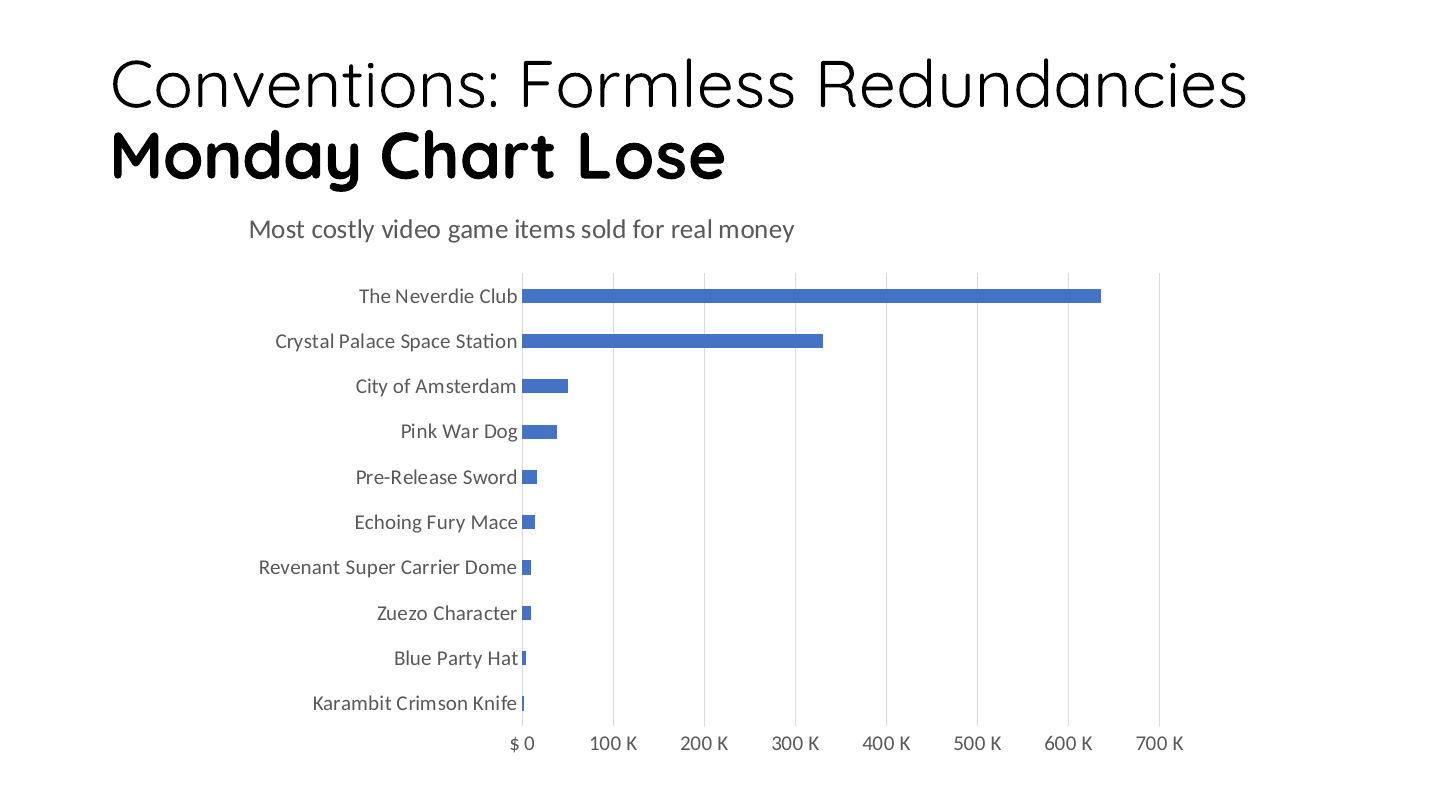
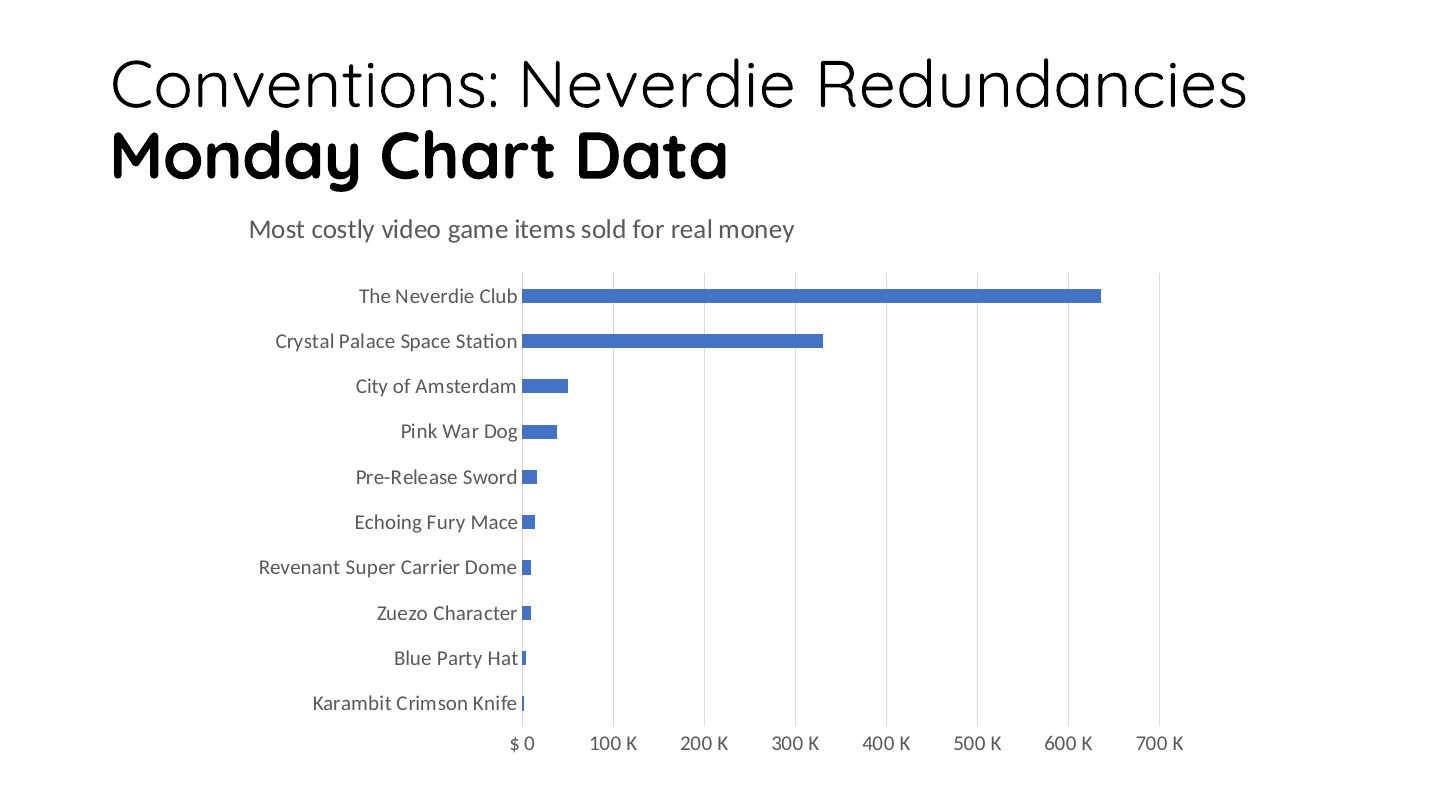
Conventions Formless: Formless -> Neverdie
Lose: Lose -> Data
